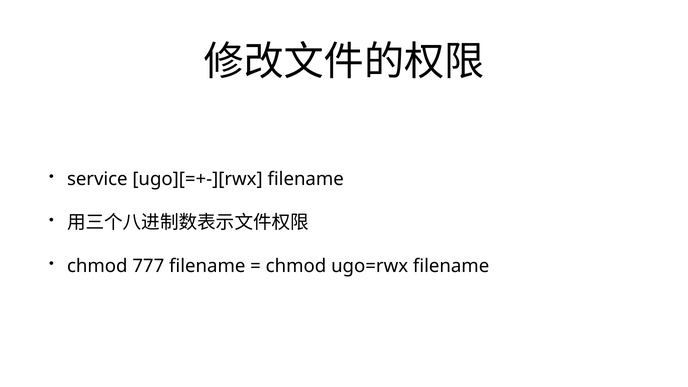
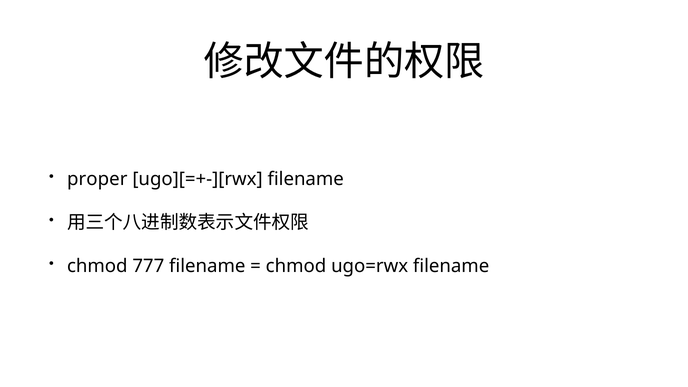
service: service -> proper
